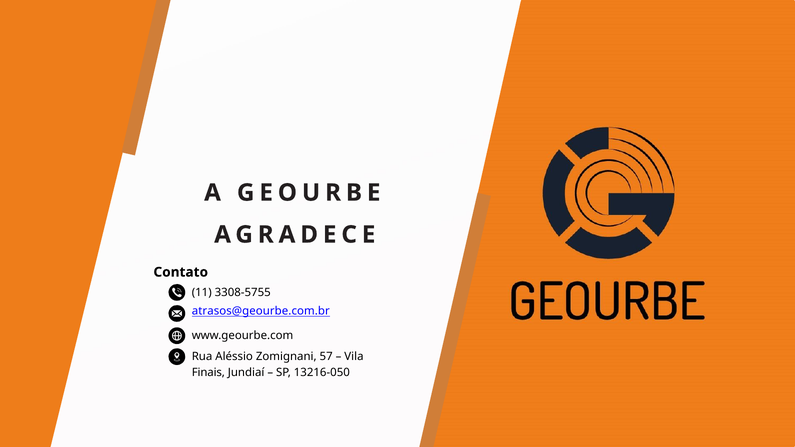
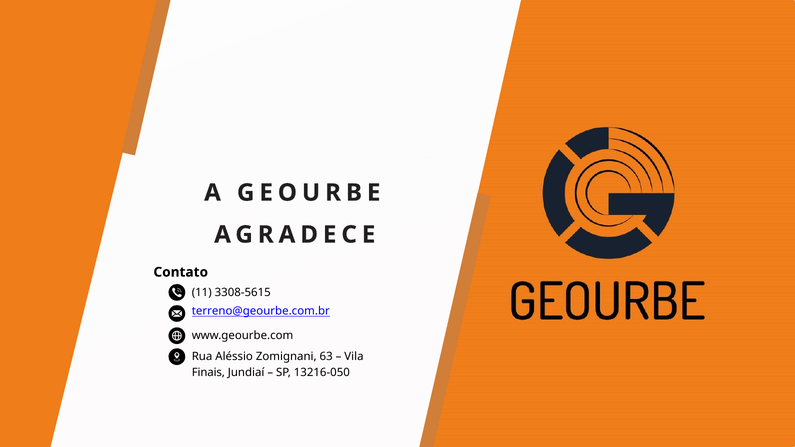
3308-5755: 3308-5755 -> 3308-5615
atrasos@geourbe.com.br: atrasos@geourbe.com.br -> terreno@geourbe.com.br
57: 57 -> 63
